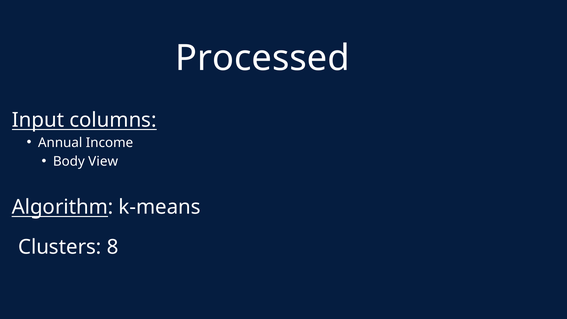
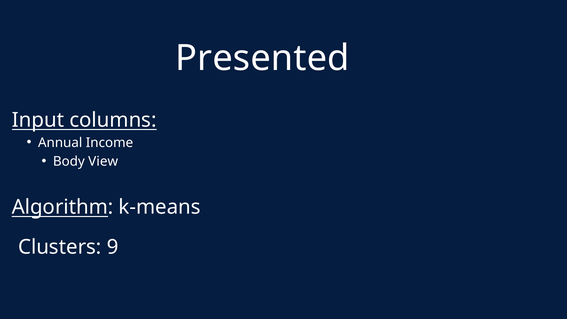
Processed: Processed -> Presented
8: 8 -> 9
